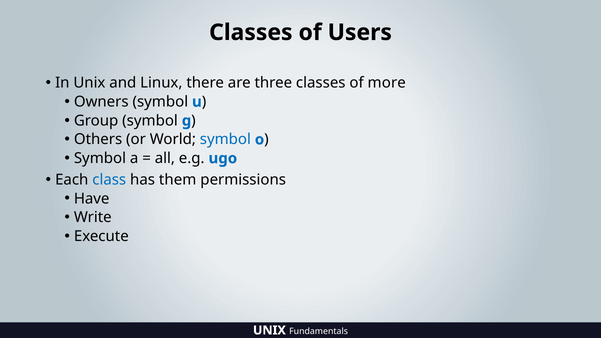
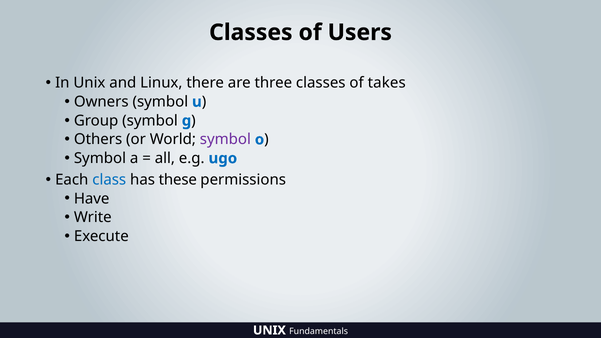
more: more -> takes
symbol at (225, 140) colour: blue -> purple
them: them -> these
